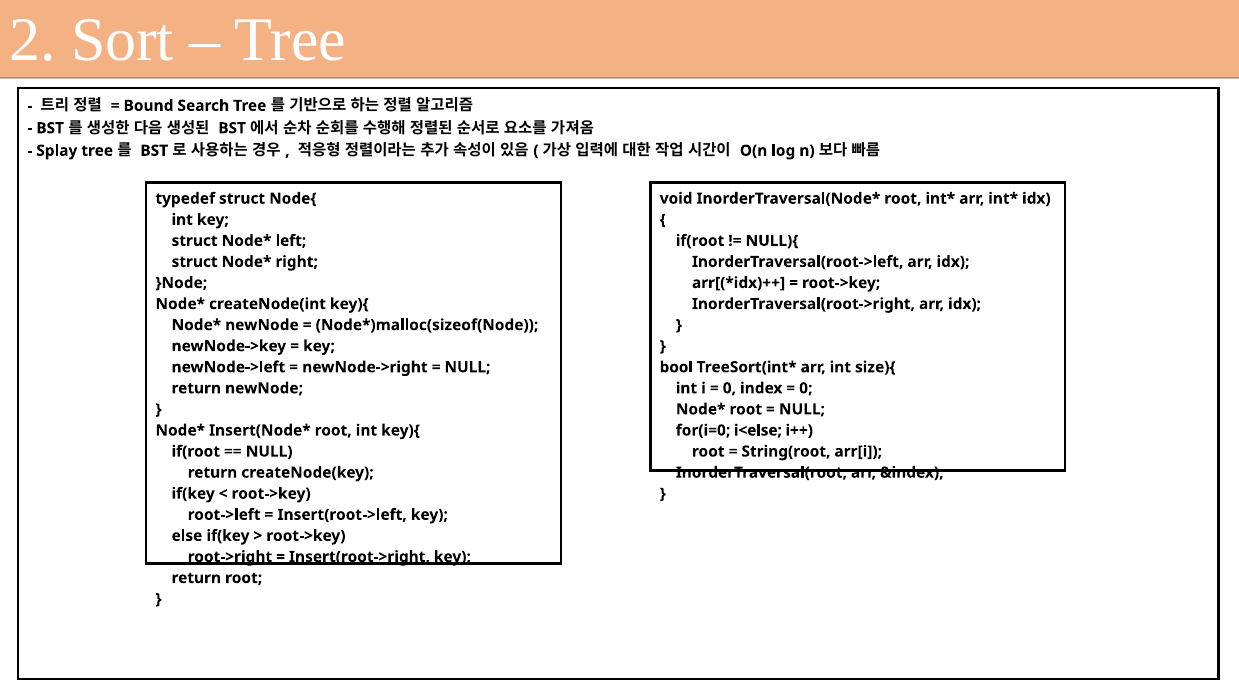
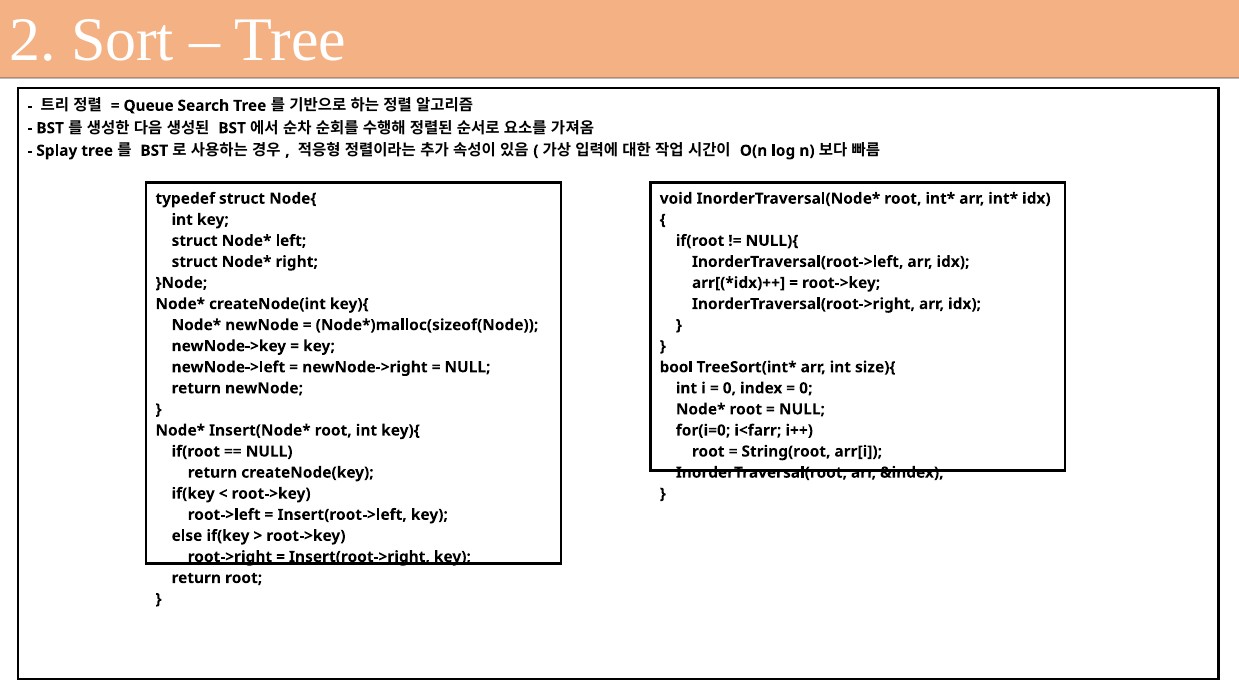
Bound: Bound -> Queue
i<else: i<else -> i<farr
